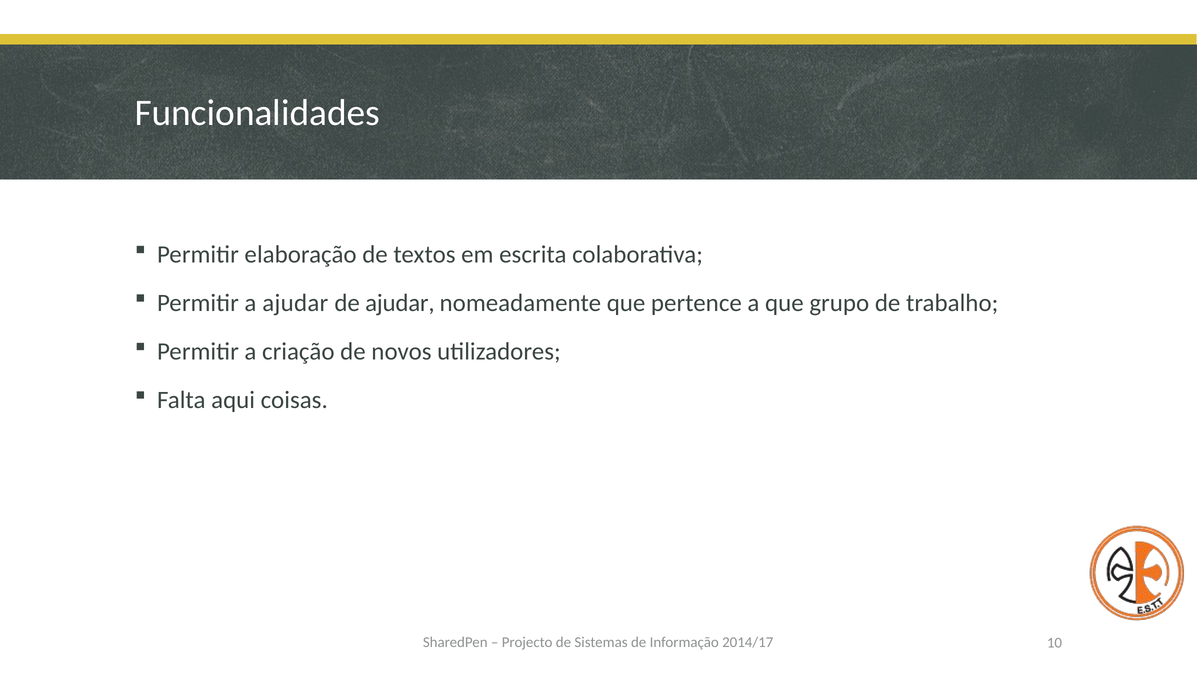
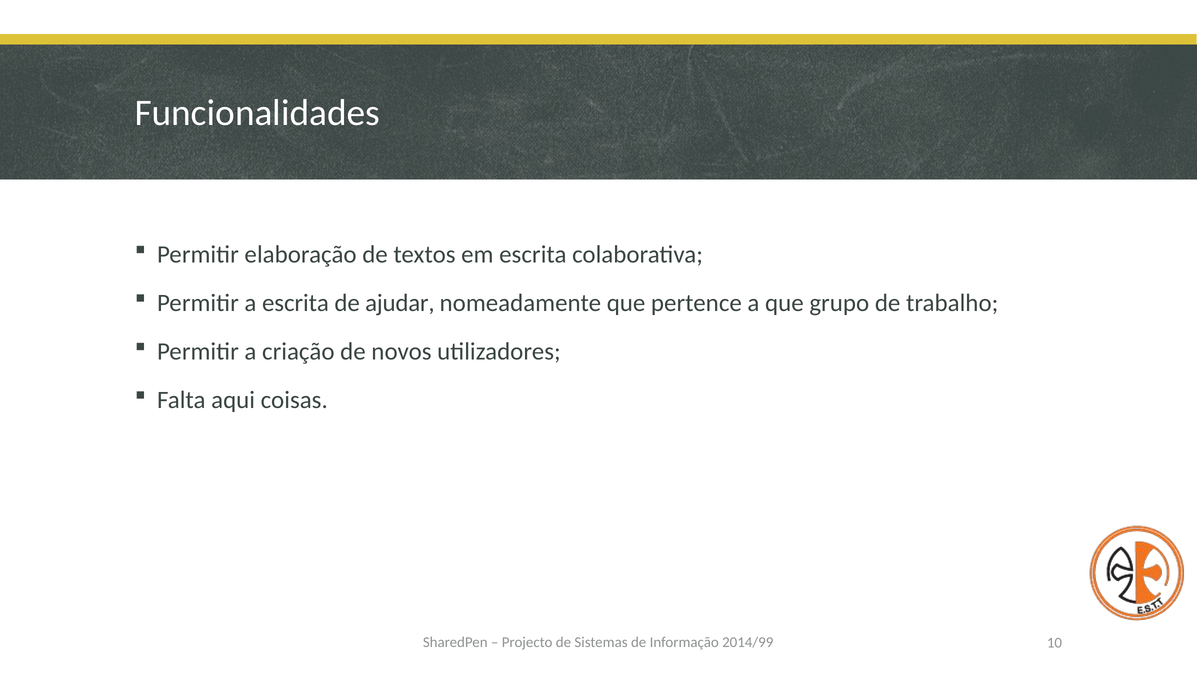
a ajudar: ajudar -> escrita
2014/17: 2014/17 -> 2014/99
